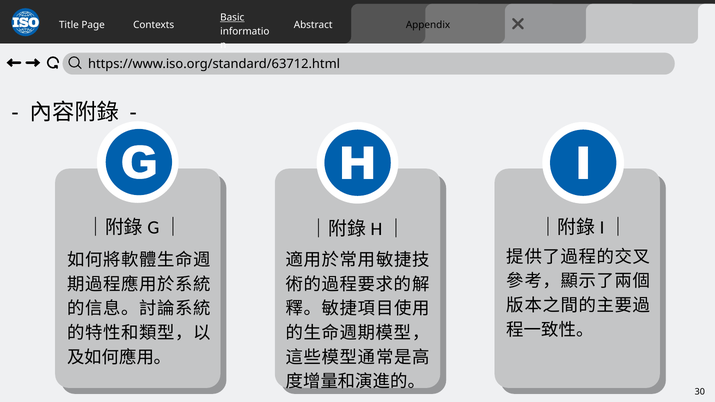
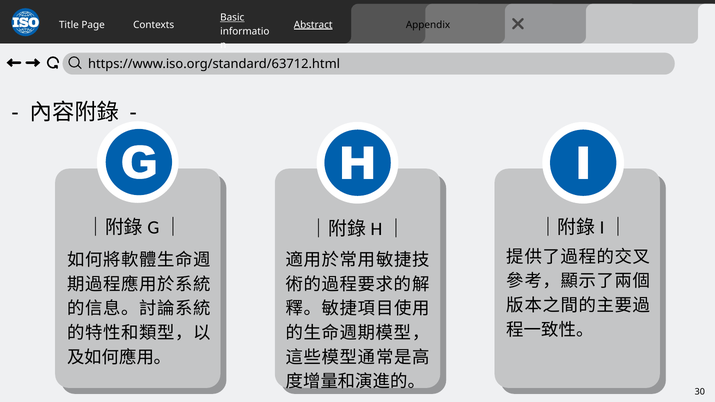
Abstract underline: none -> present
